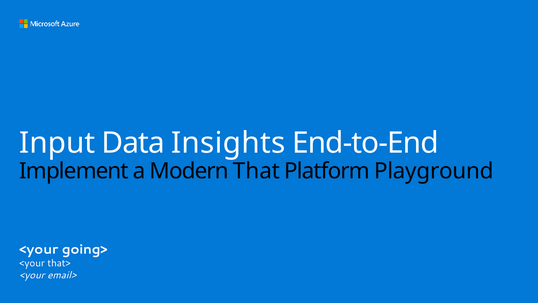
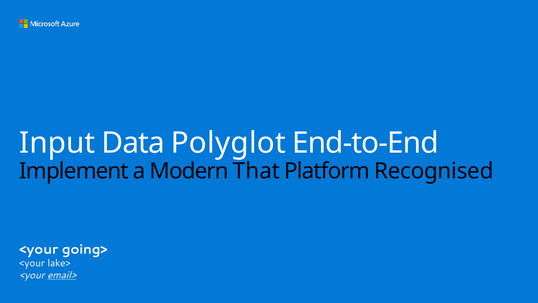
Insights: Insights -> Polyglot
Playground: Playground -> Recognised
that>: that> -> lake>
email> underline: none -> present
